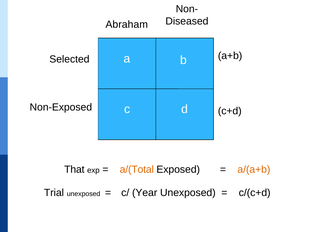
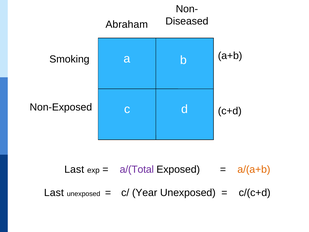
Selected: Selected -> Smoking
That at (74, 169): That -> Last
a/(Total colour: orange -> purple
Trial at (54, 192): Trial -> Last
